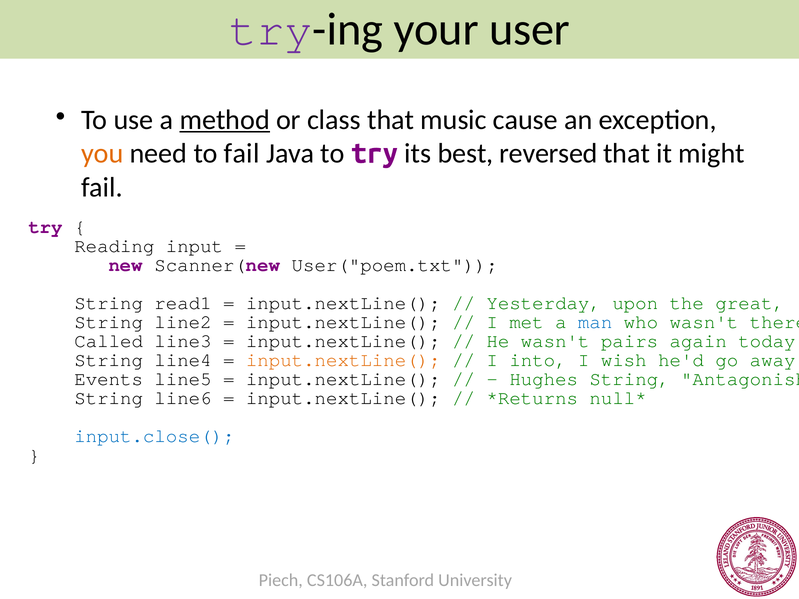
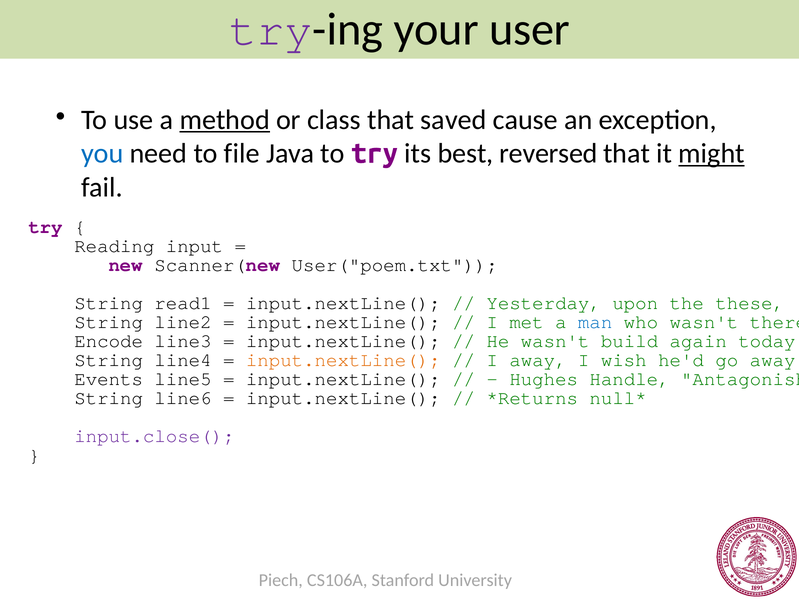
music: music -> saved
you colour: orange -> blue
to fail: fail -> file
might underline: none -> present
great: great -> these
Called: Called -> Encode
pairs: pairs -> build
I into: into -> away
Hughes String: String -> Handle
input.close( colour: blue -> purple
